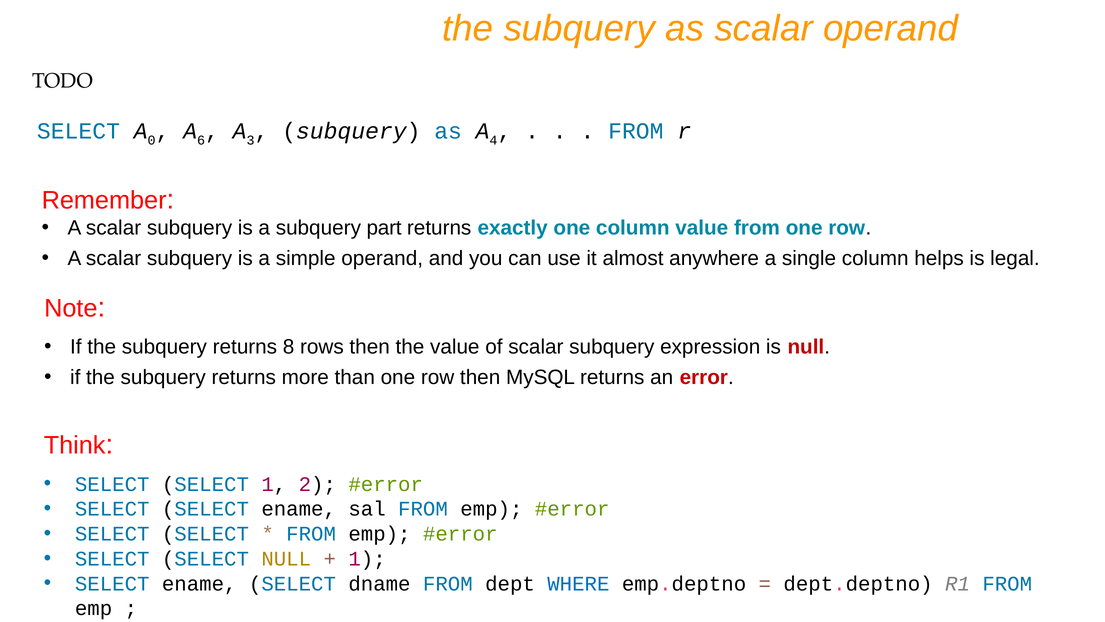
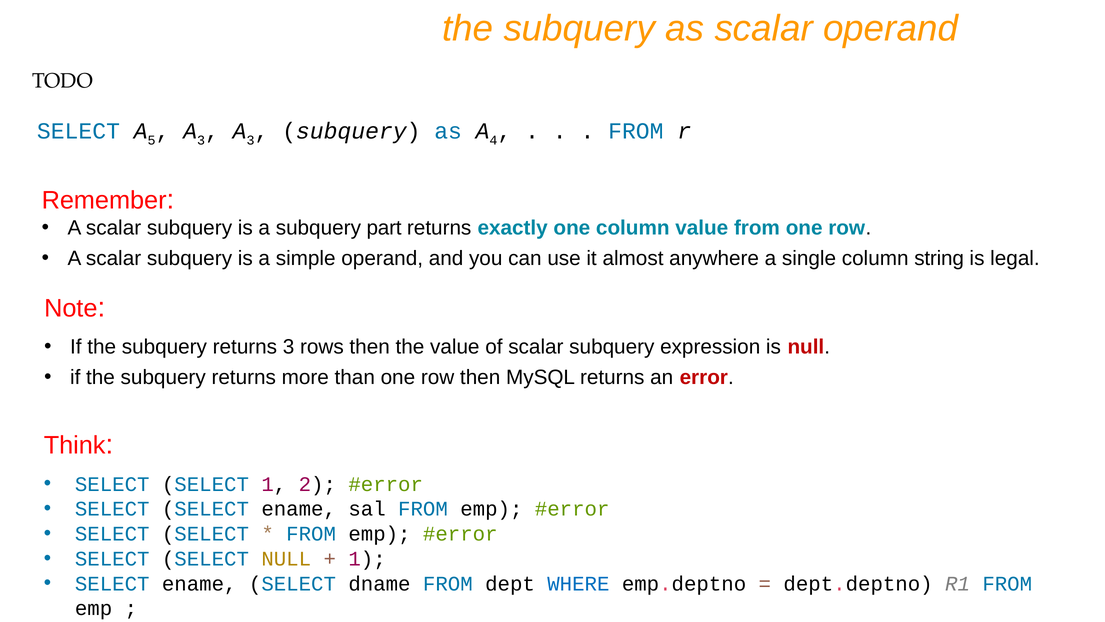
0: 0 -> 5
6 at (201, 140): 6 -> 3
helps: helps -> string
returns 8: 8 -> 3
